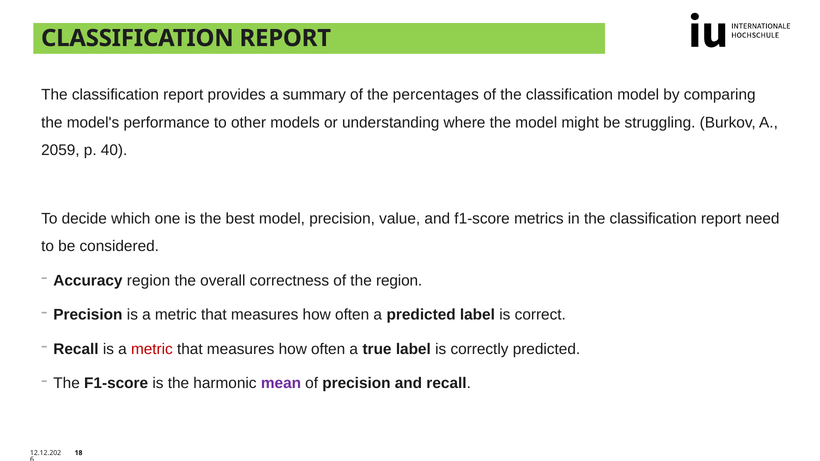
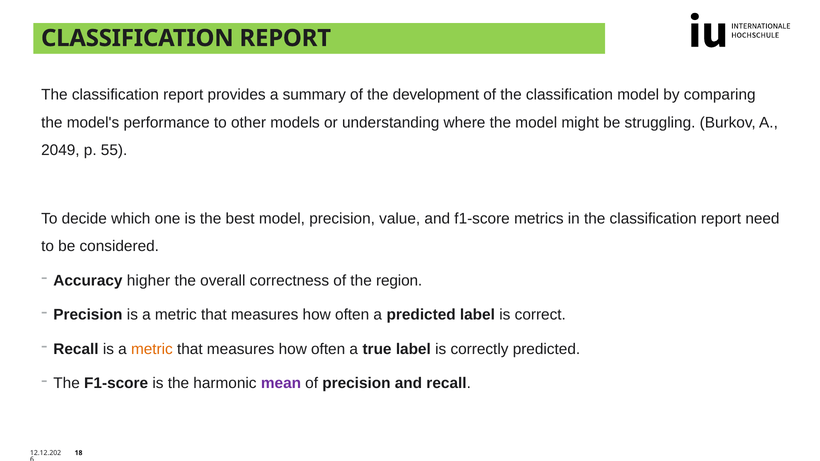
percentages: percentages -> development
2059: 2059 -> 2049
40: 40 -> 55
Accuracy region: region -> higher
metric at (152, 349) colour: red -> orange
